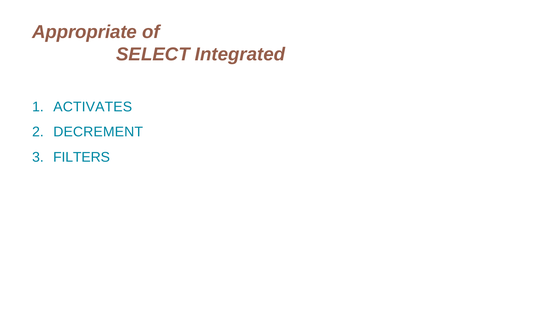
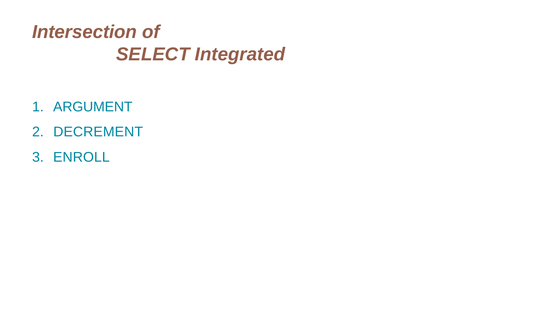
Appropriate: Appropriate -> Intersection
ACTIVATES: ACTIVATES -> ARGUMENT
FILTERS: FILTERS -> ENROLL
